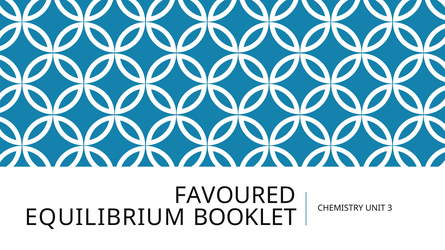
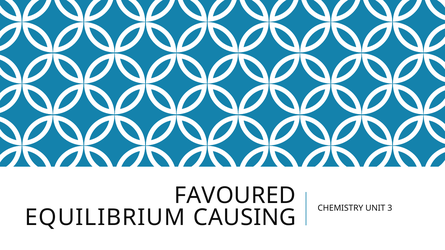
BOOKLET: BOOKLET -> CAUSING
